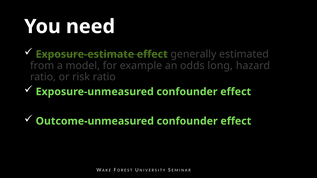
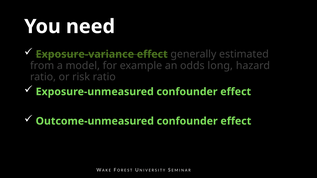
Exposure-estimate: Exposure-estimate -> Exposure-variance
